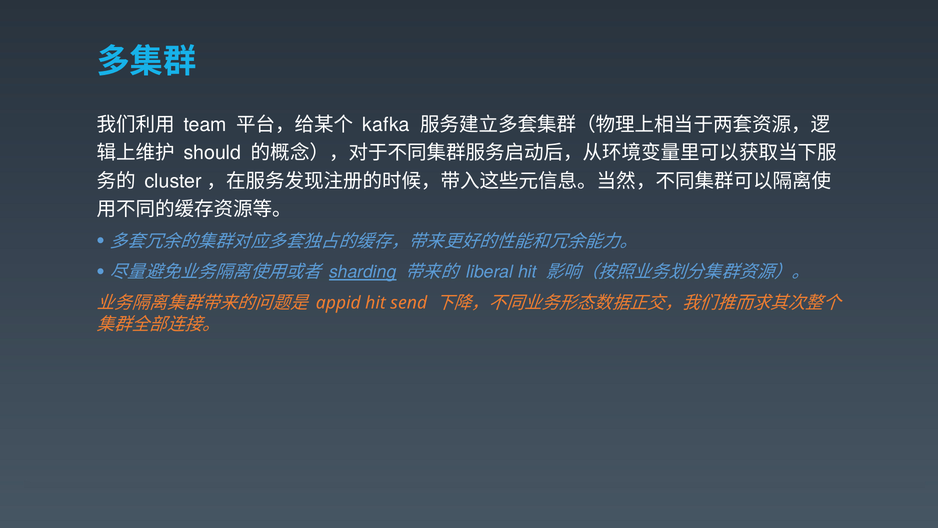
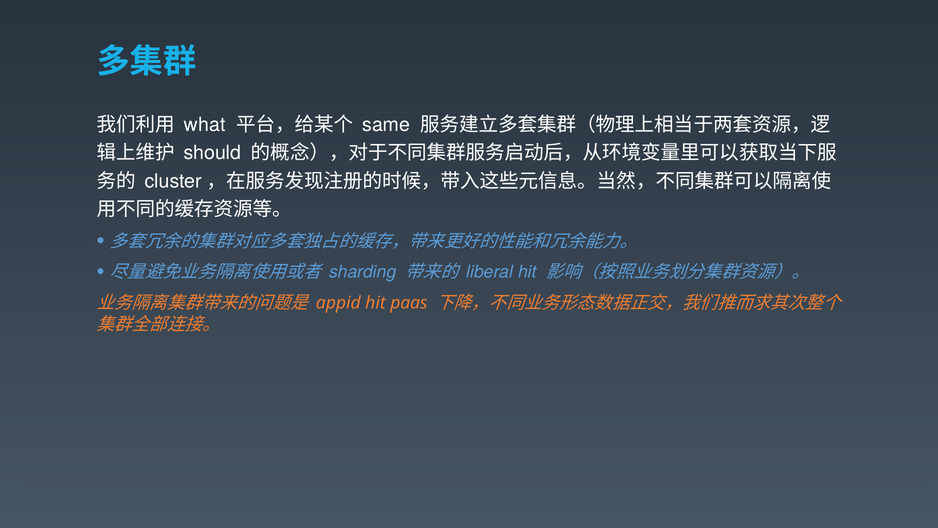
team: team -> what
kafka: kafka -> same
sharding underline: present -> none
send: send -> paas
